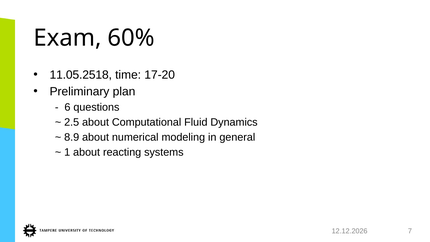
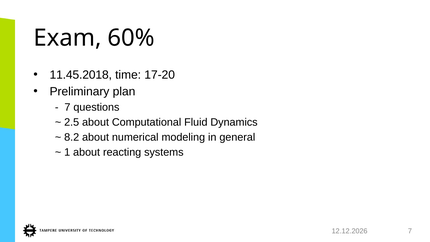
11.05.2518: 11.05.2518 -> 11.45.2018
6 at (67, 107): 6 -> 7
8.9: 8.9 -> 8.2
